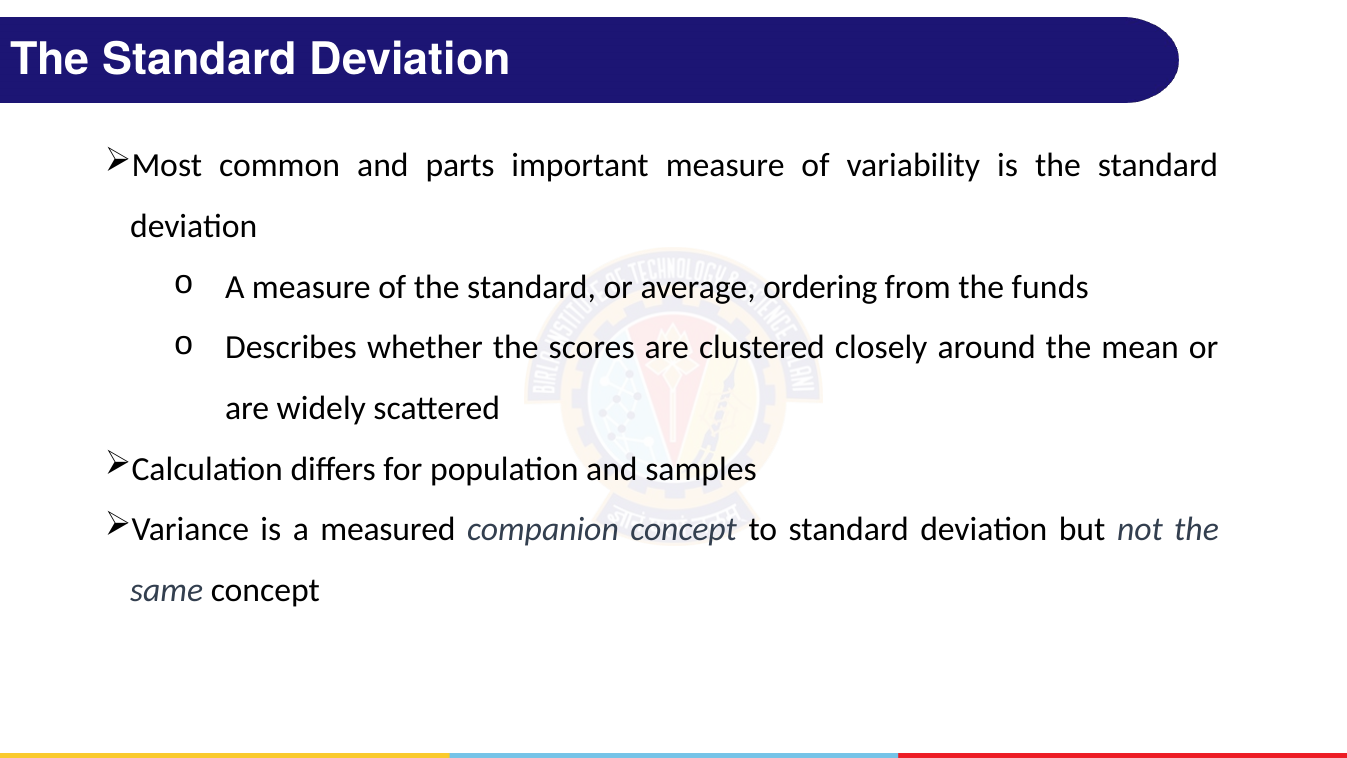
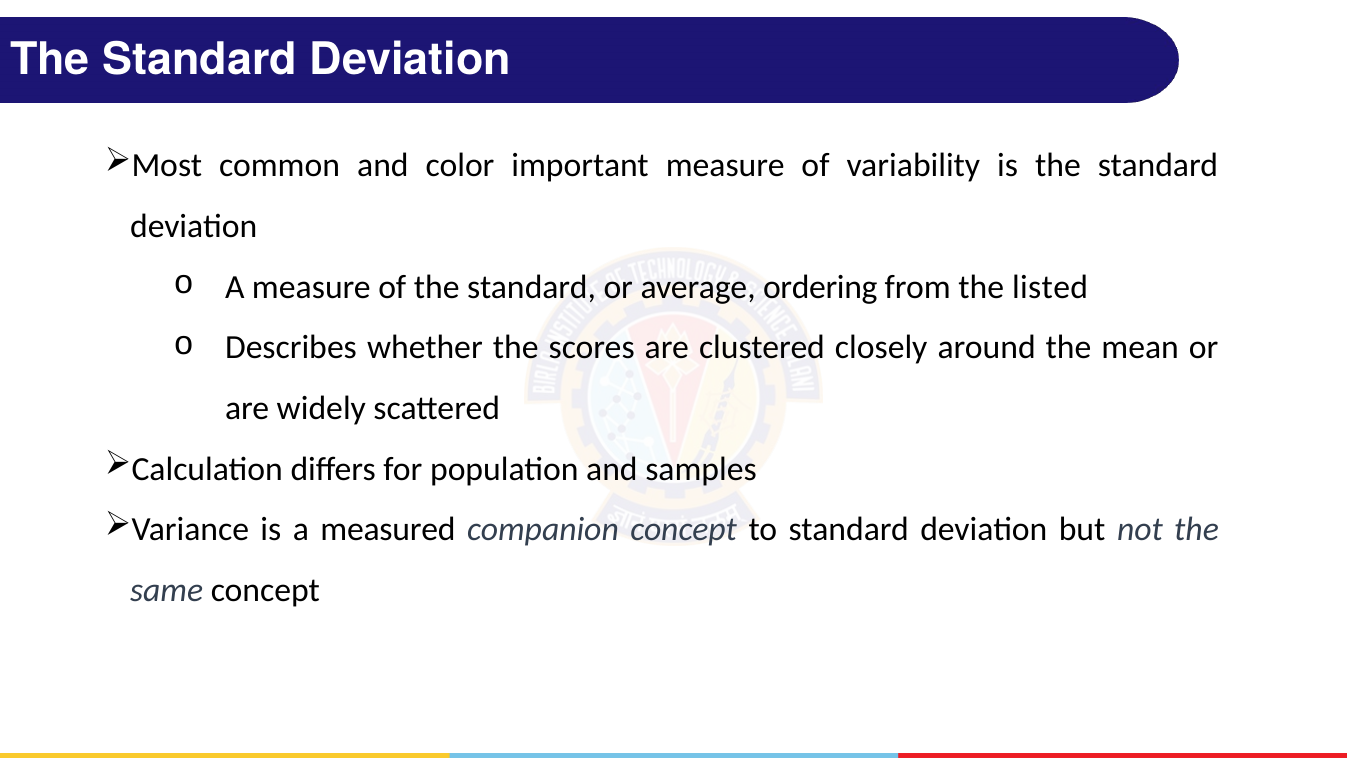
parts: parts -> color
funds: funds -> listed
